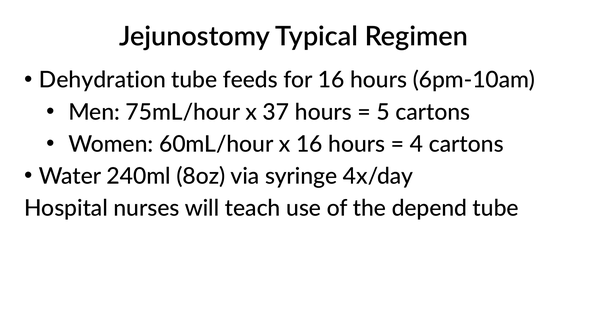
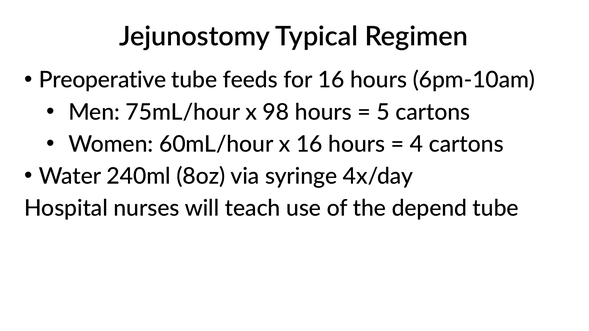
Dehydration: Dehydration -> Preoperative
37: 37 -> 98
